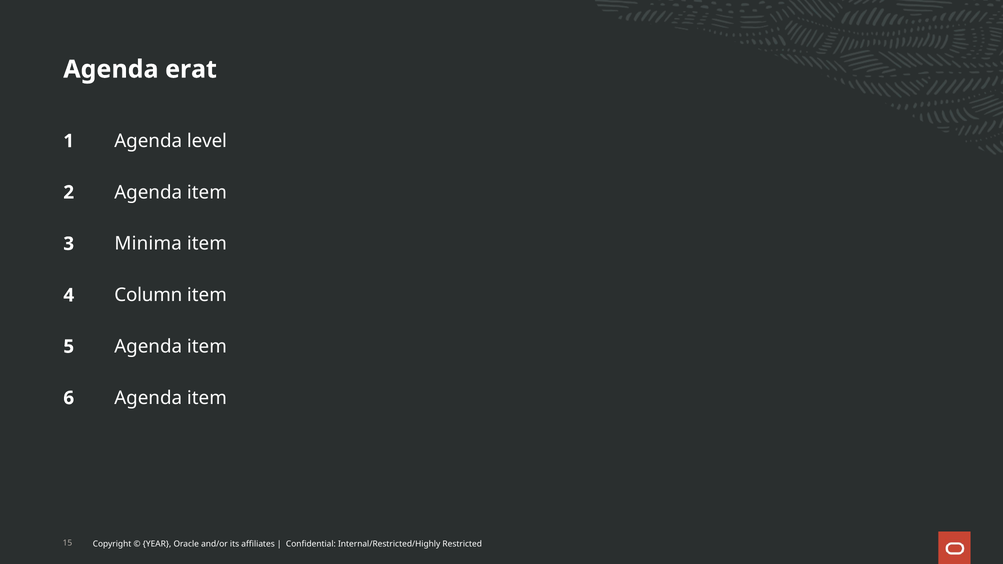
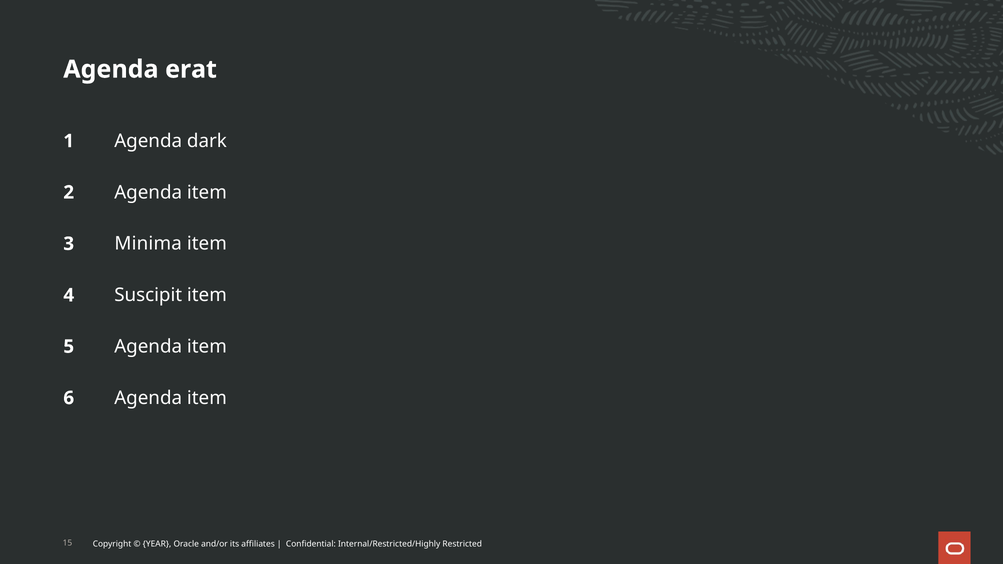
level: level -> dark
Column: Column -> Suscipit
